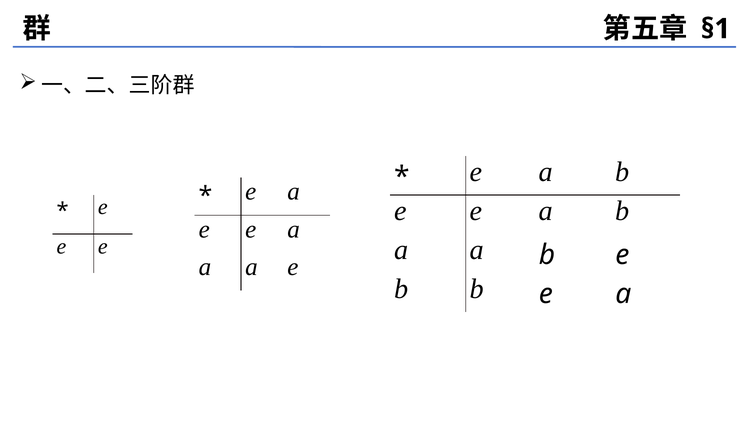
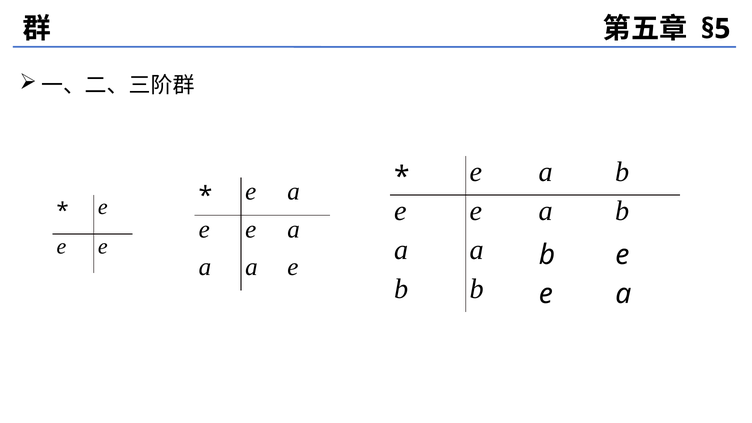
§1: §1 -> §5
